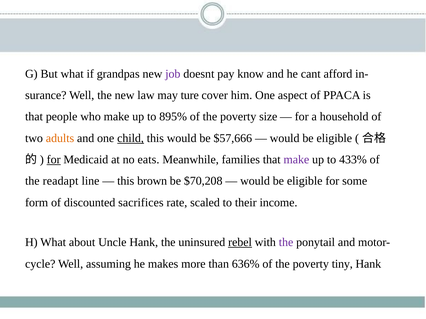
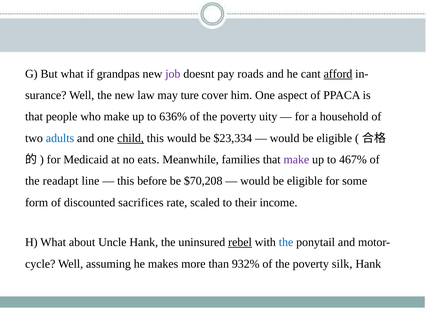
know: know -> roads
afford underline: none -> present
895%: 895% -> 636%
size: size -> uity
adults colour: orange -> blue
$57,666: $57,666 -> $23,334
for at (54, 159) underline: present -> none
433%: 433% -> 467%
brown: brown -> before
the at (286, 242) colour: purple -> blue
636%: 636% -> 932%
tiny: tiny -> silk
